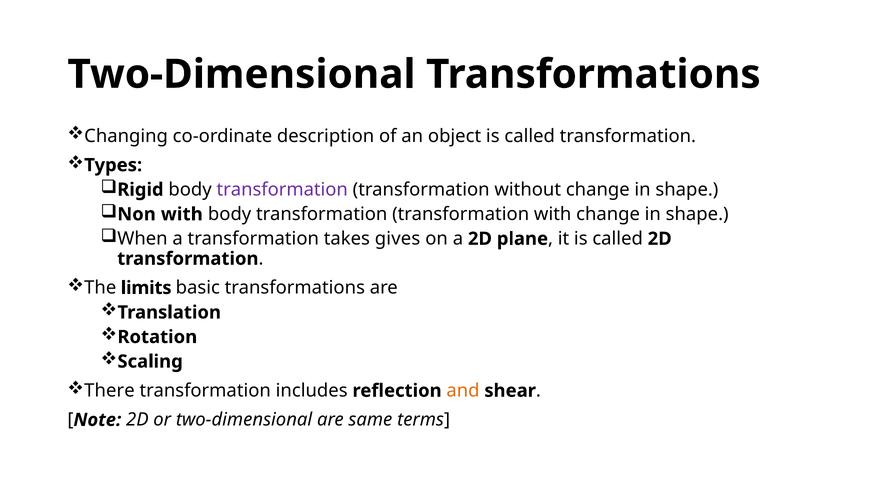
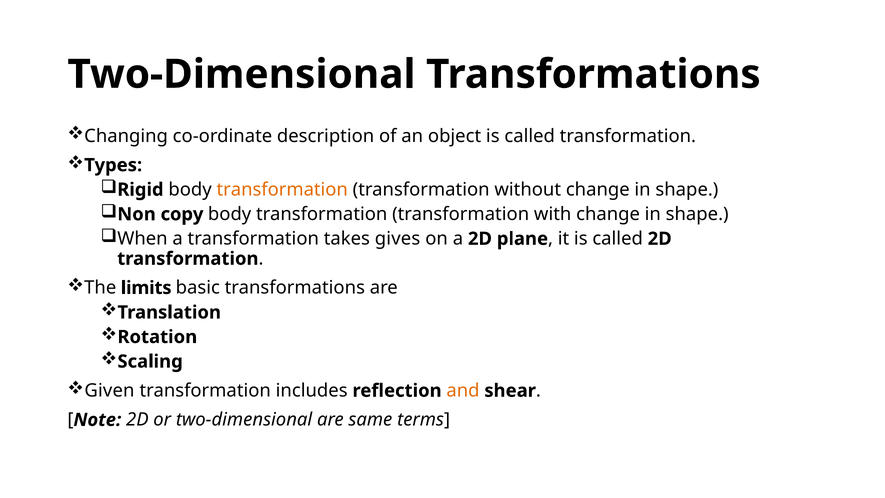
transformation at (282, 190) colour: purple -> orange
Non with: with -> copy
There: There -> Given
